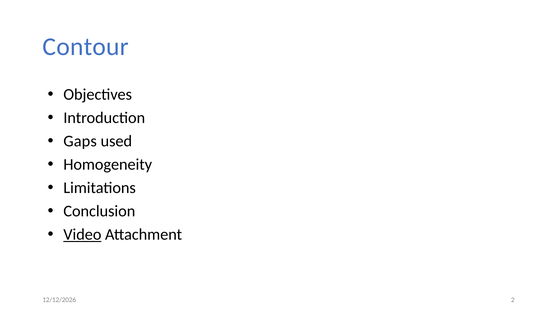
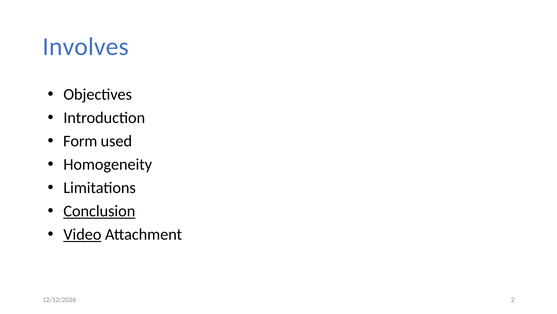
Contour: Contour -> Involves
Gaps: Gaps -> Form
Conclusion underline: none -> present
